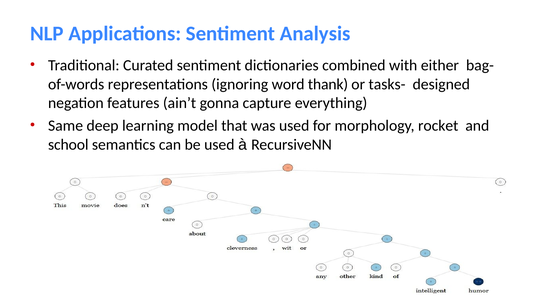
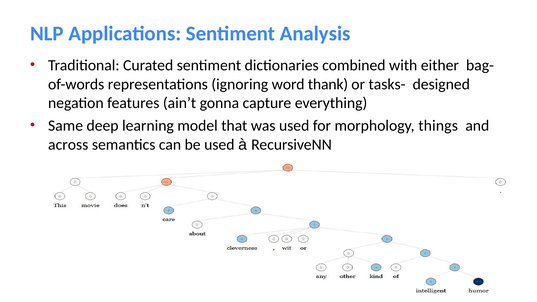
rocket: rocket -> things
school: school -> across
